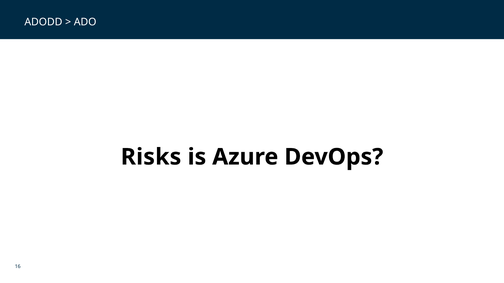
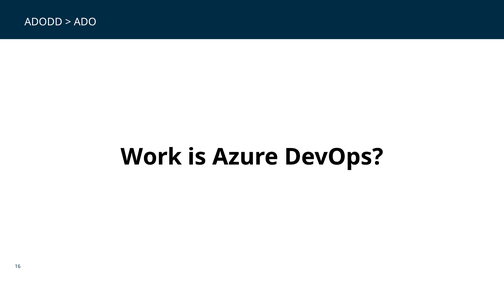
Risks: Risks -> Work
